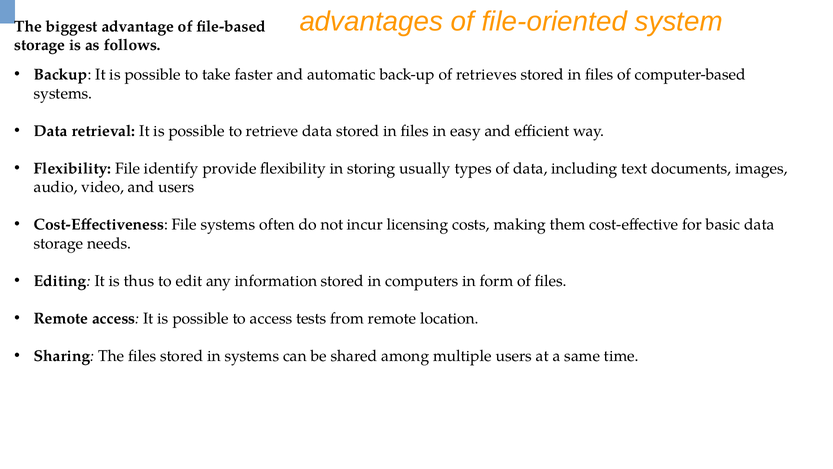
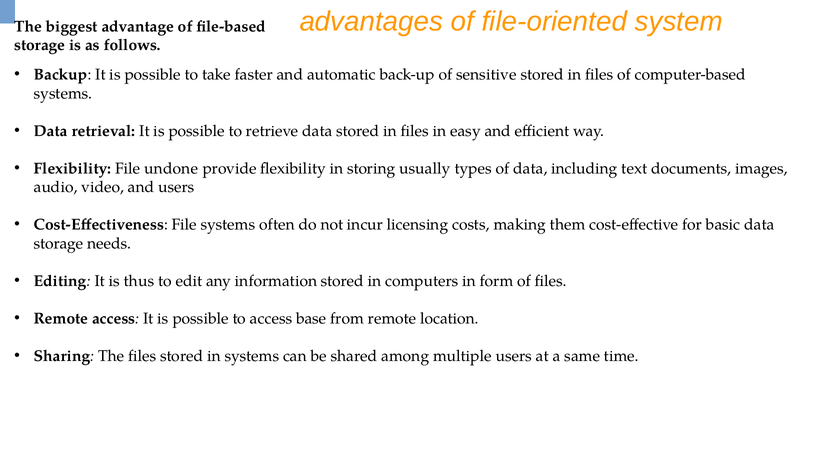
retrieves: retrieves -> sensitive
identify: identify -> undone
tests: tests -> base
